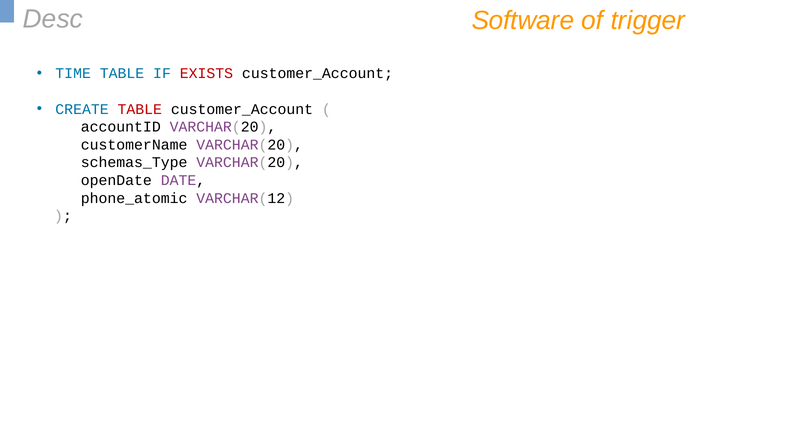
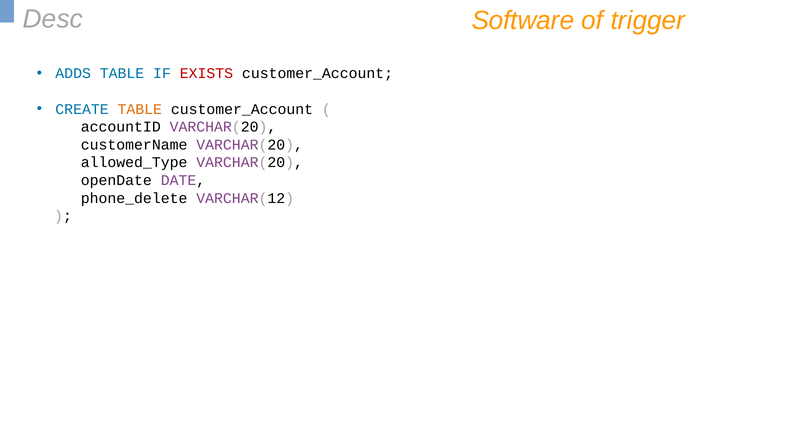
TIME: TIME -> ADDS
TABLE at (140, 109) colour: red -> orange
schemas_Type: schemas_Type -> allowed_Type
phone_atomic: phone_atomic -> phone_delete
